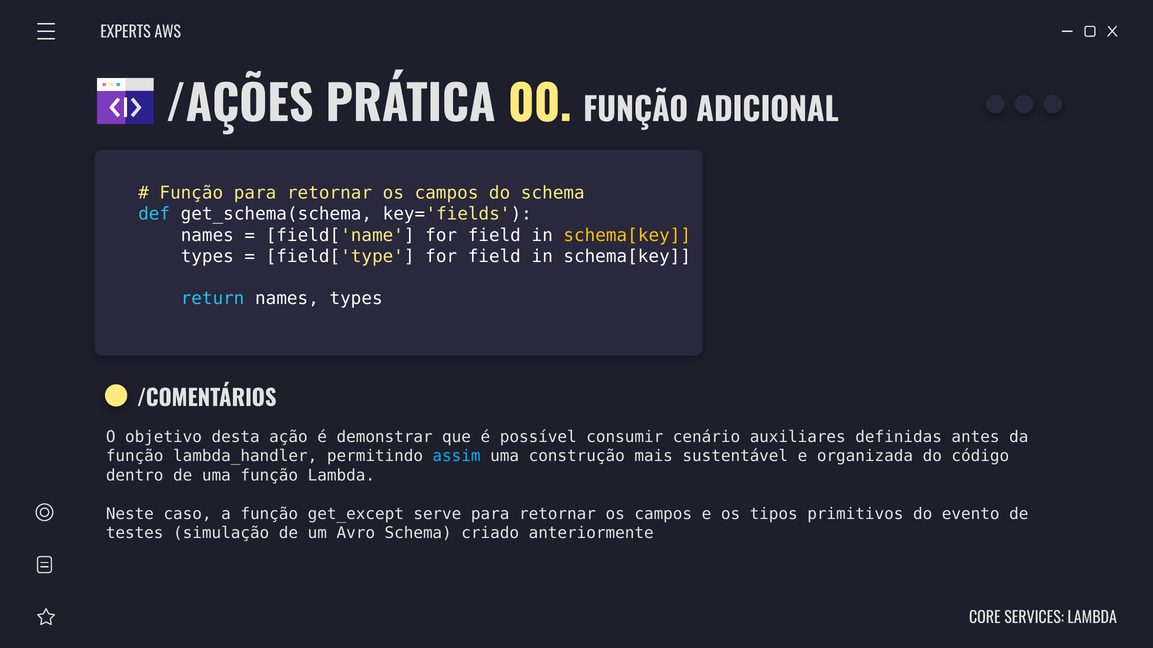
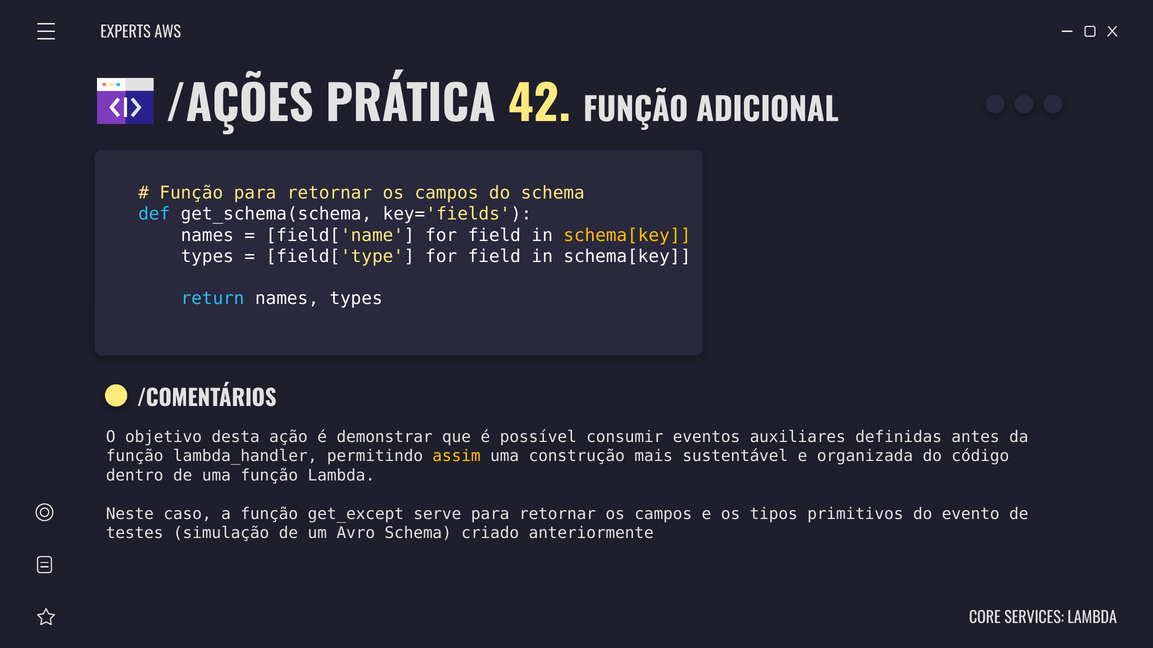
00: 00 -> 42
cenário: cenário -> eventos
assim colour: light blue -> yellow
